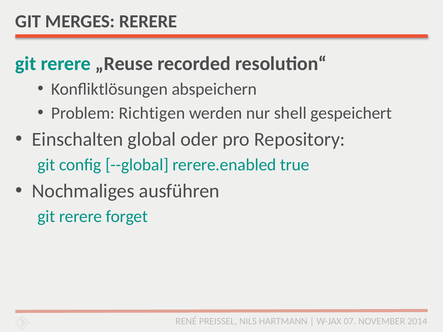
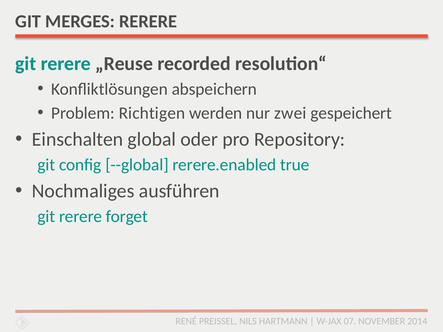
shell: shell -> zwei
